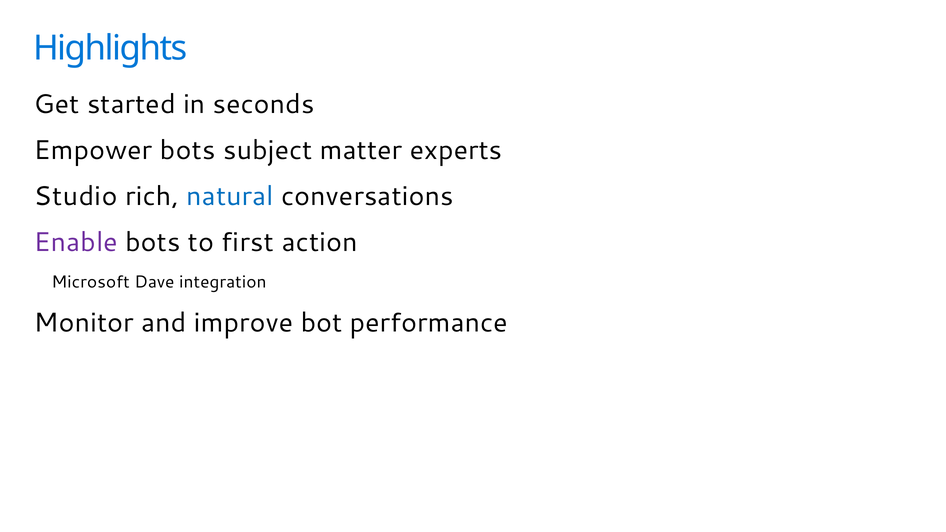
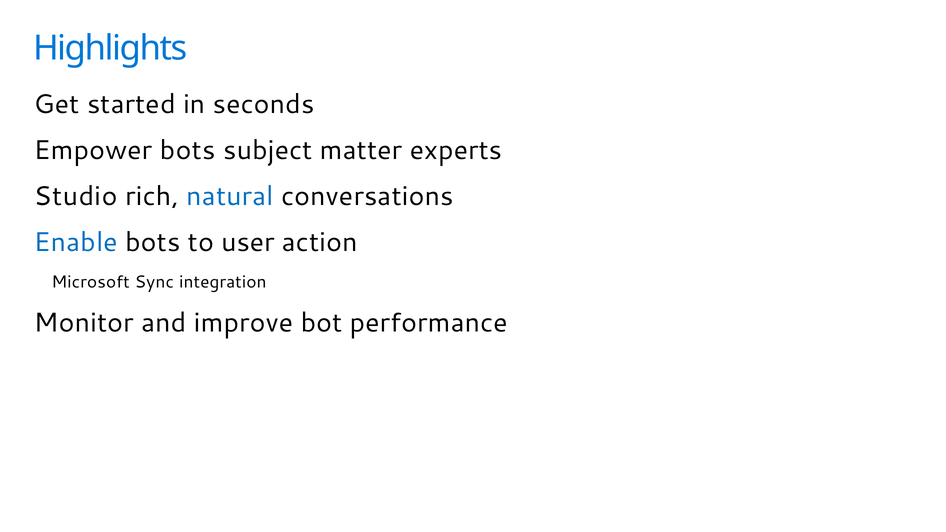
Enable colour: purple -> blue
first: first -> user
Dave: Dave -> Sync
